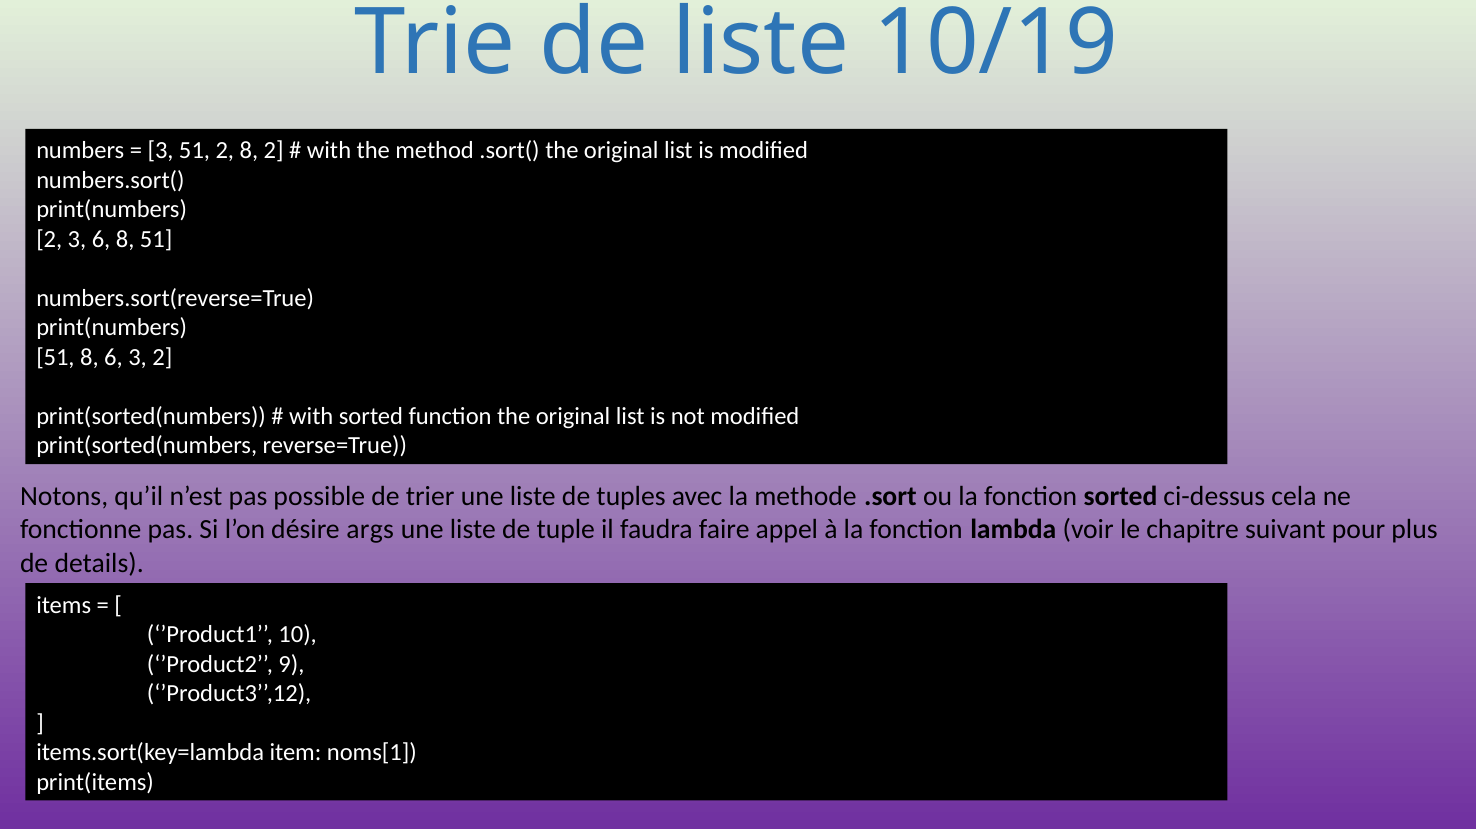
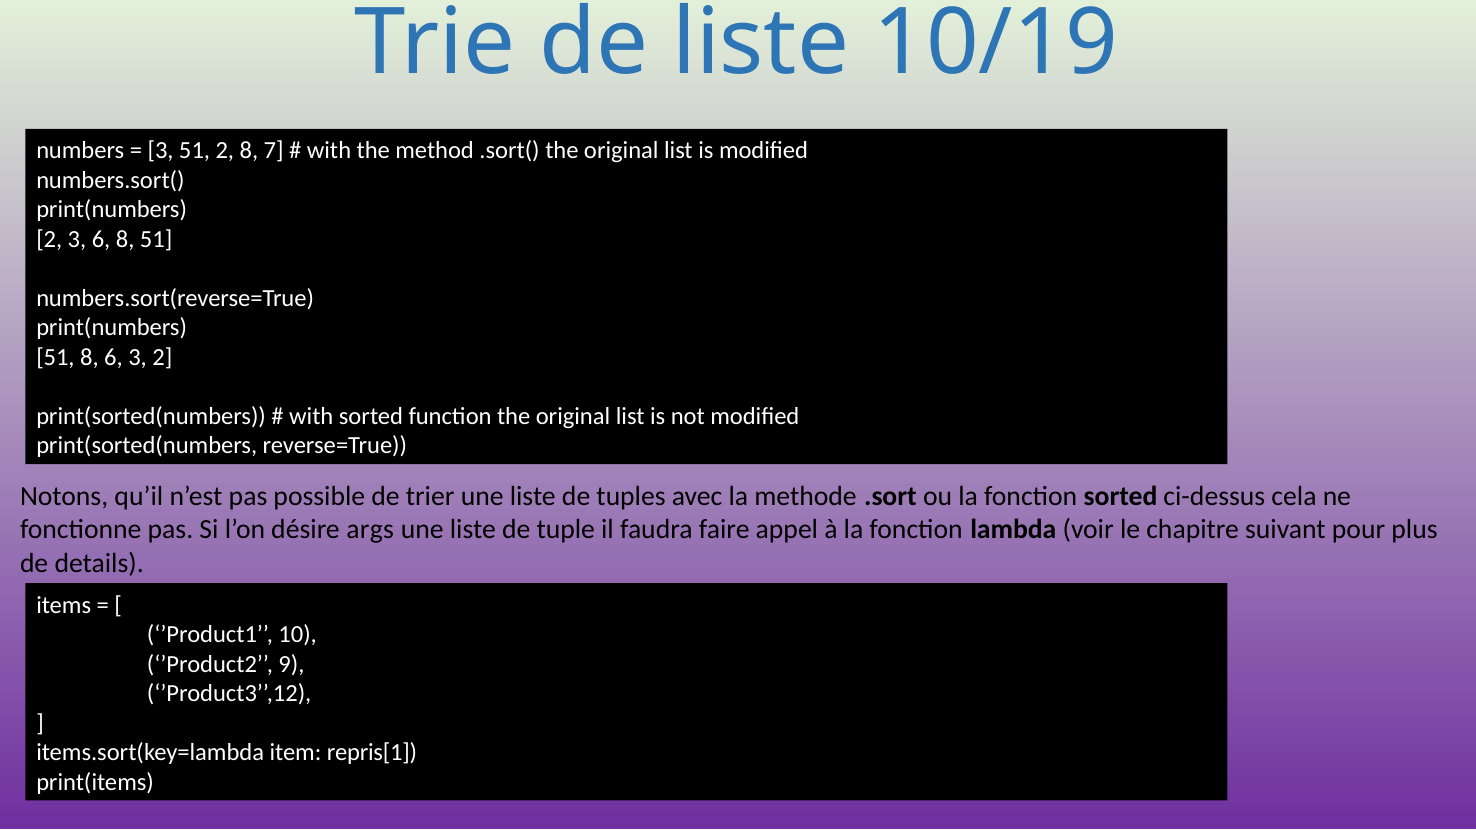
8 2: 2 -> 7
noms[1: noms[1 -> repris[1
